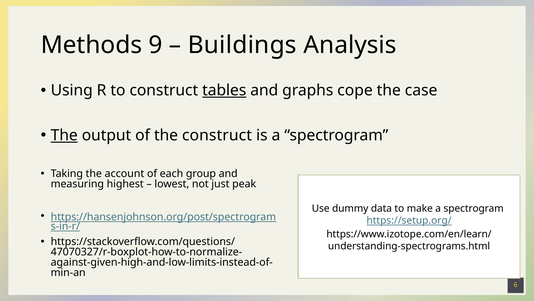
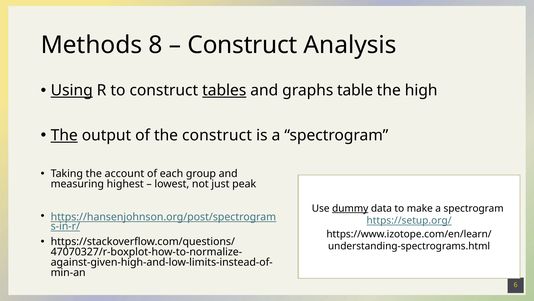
9: 9 -> 8
Buildings at (242, 45): Buildings -> Construct
Using underline: none -> present
cope: cope -> table
case: case -> high
dummy underline: none -> present
